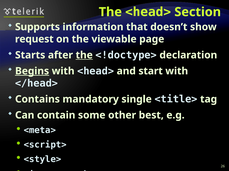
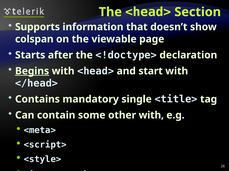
request: request -> colspan
the at (84, 55) underline: present -> none
other best: best -> with
